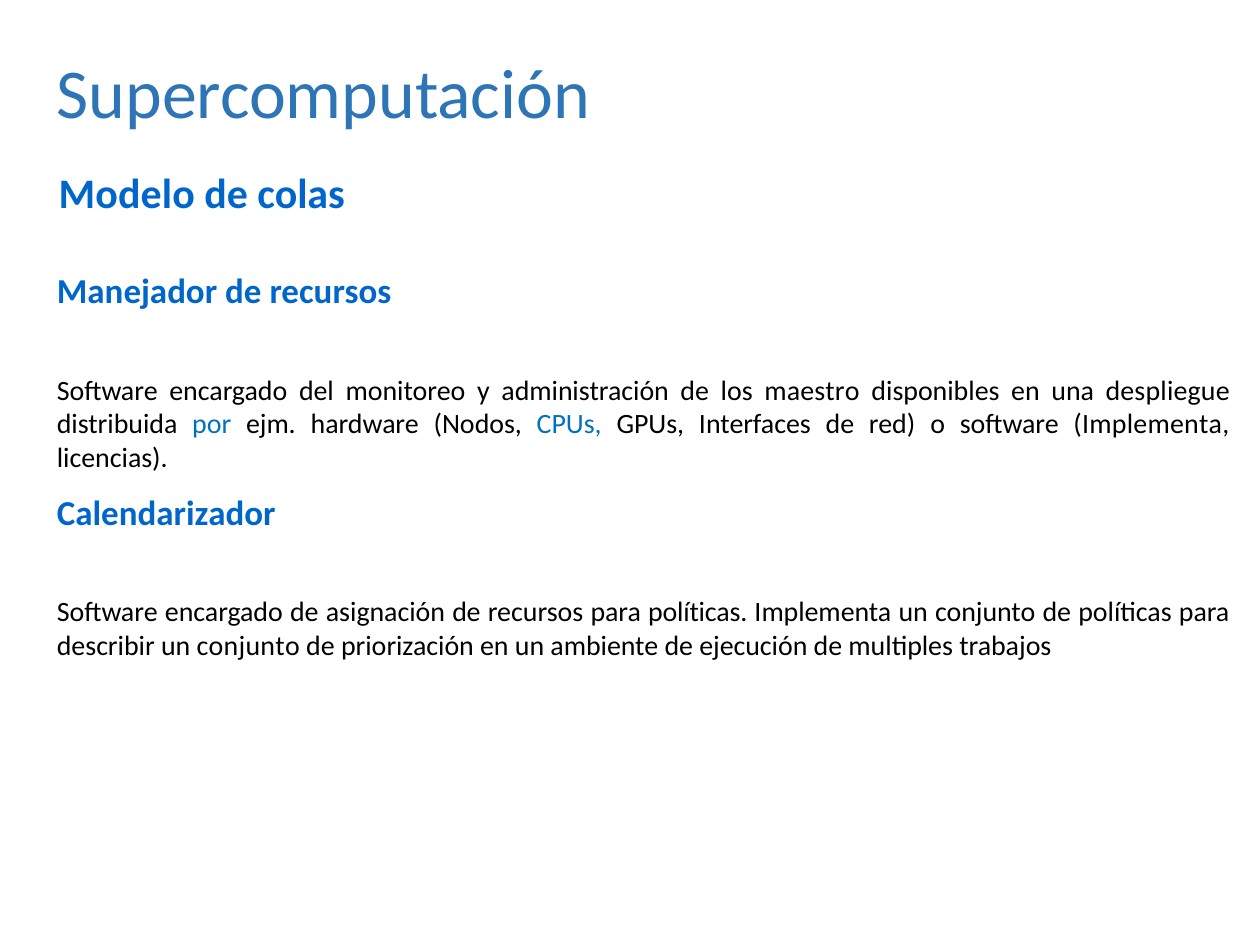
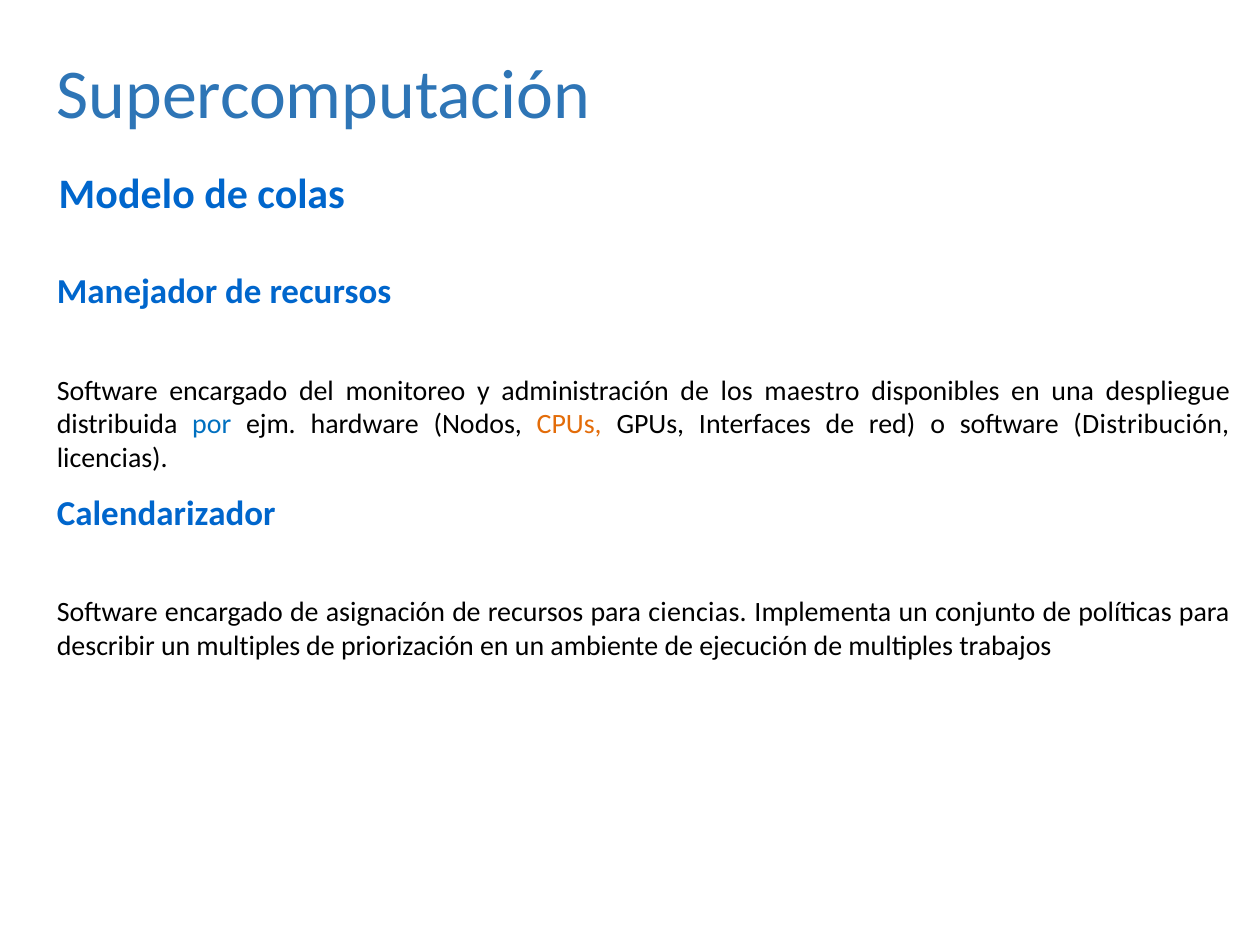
CPUs colour: blue -> orange
software Implementa: Implementa -> Distribución
para políticas: políticas -> ciencias
describir un conjunto: conjunto -> multiples
